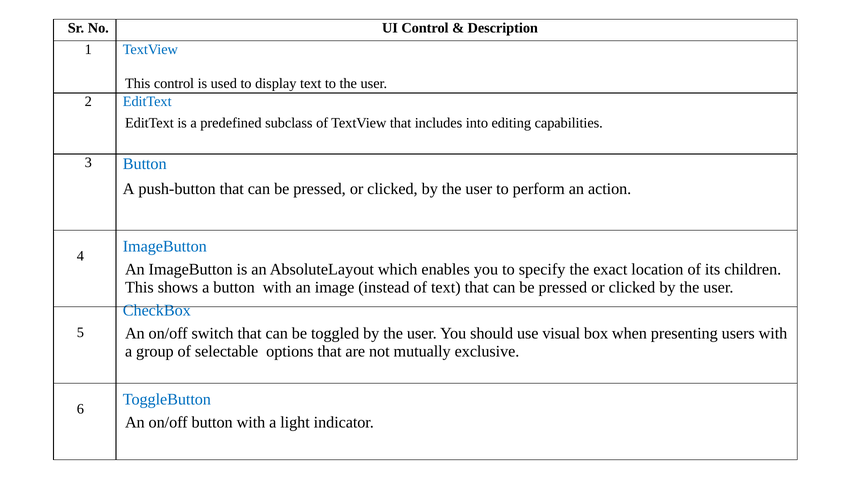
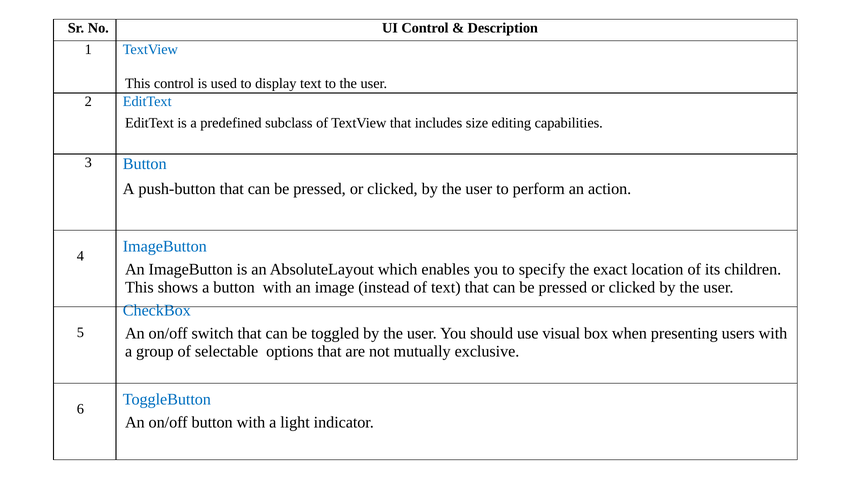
into: into -> size
